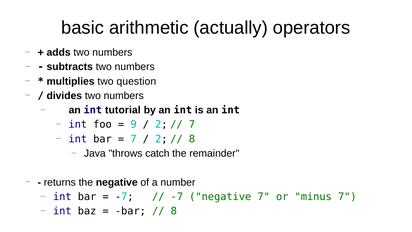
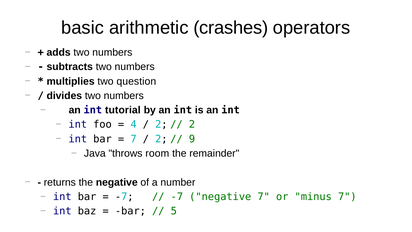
actually: actually -> crashes
9: 9 -> 4
7 at (192, 124): 7 -> 2
8 at (192, 139): 8 -> 9
catch: catch -> room
8 at (174, 211): 8 -> 5
